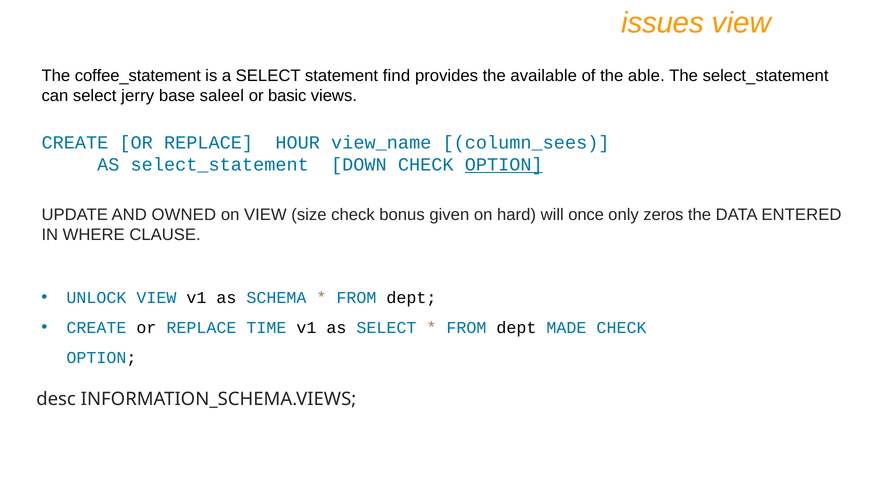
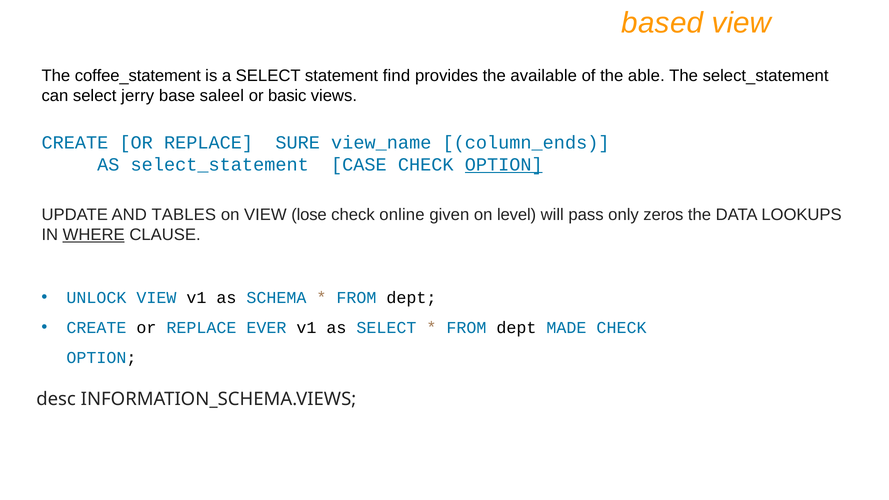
issues: issues -> based
HOUR: HOUR -> SURE
column_sees: column_sees -> column_ends
DOWN: DOWN -> CASE
OWNED: OWNED -> TABLES
size: size -> lose
bonus: bonus -> online
hard: hard -> level
once: once -> pass
ENTERED: ENTERED -> LOOKUPS
WHERE underline: none -> present
TIME: TIME -> EVER
